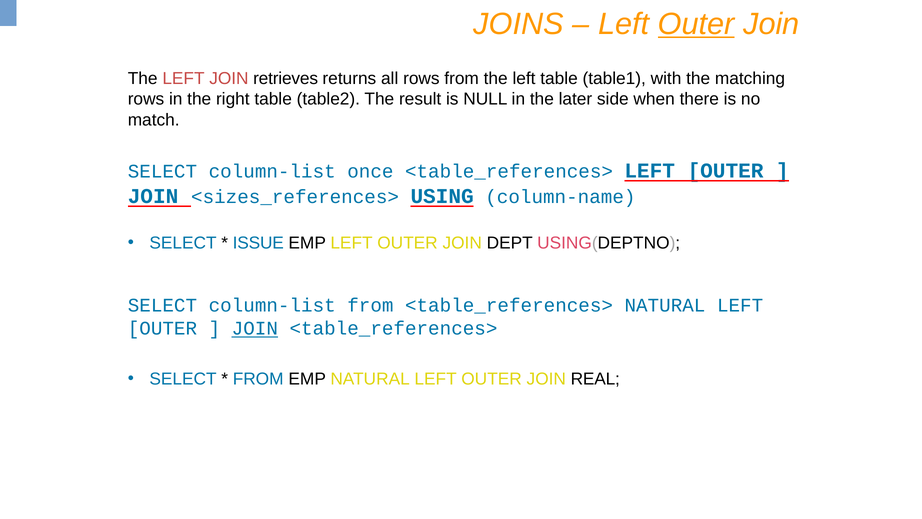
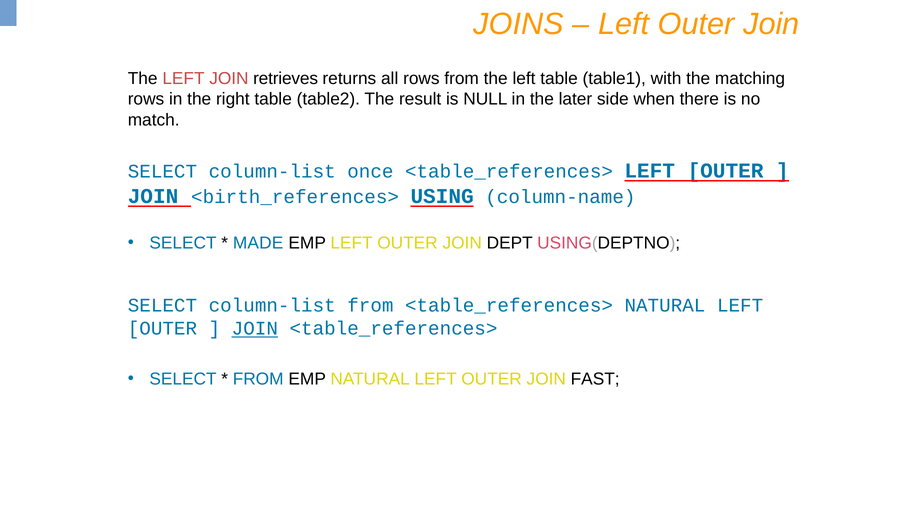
Outer at (696, 24) underline: present -> none
<sizes_references>: <sizes_references> -> <birth_references>
ISSUE: ISSUE -> MADE
REAL: REAL -> FAST
